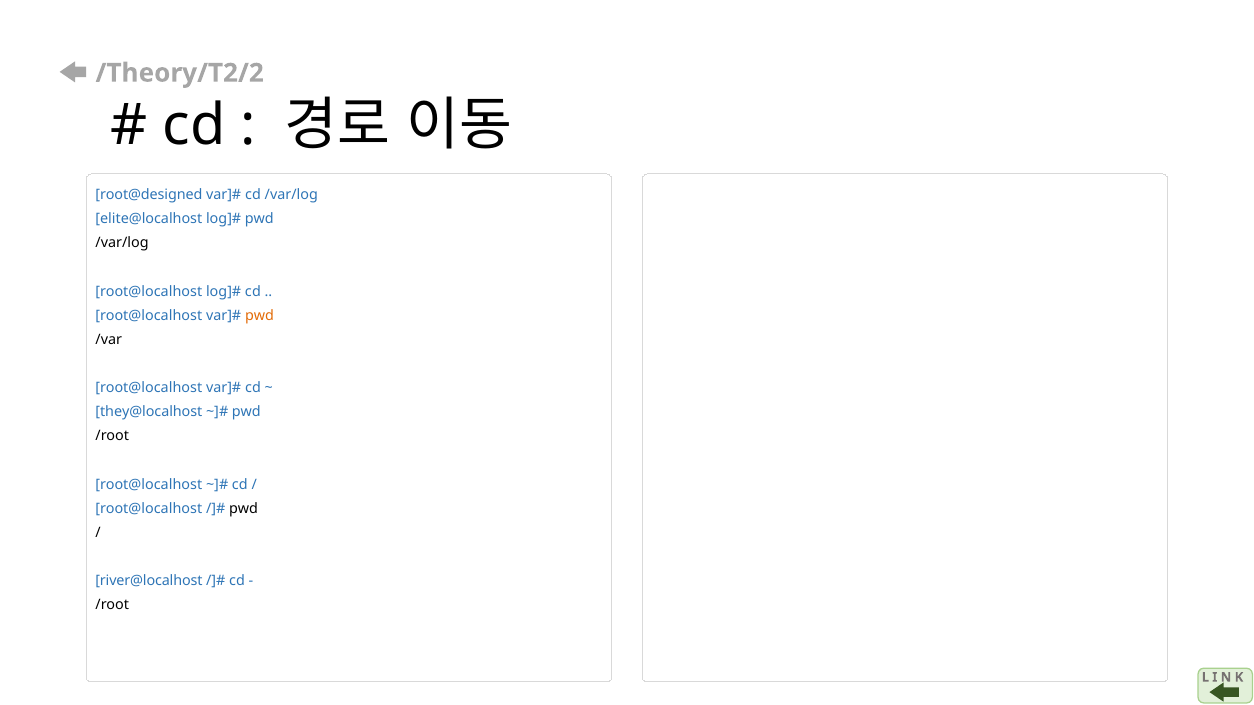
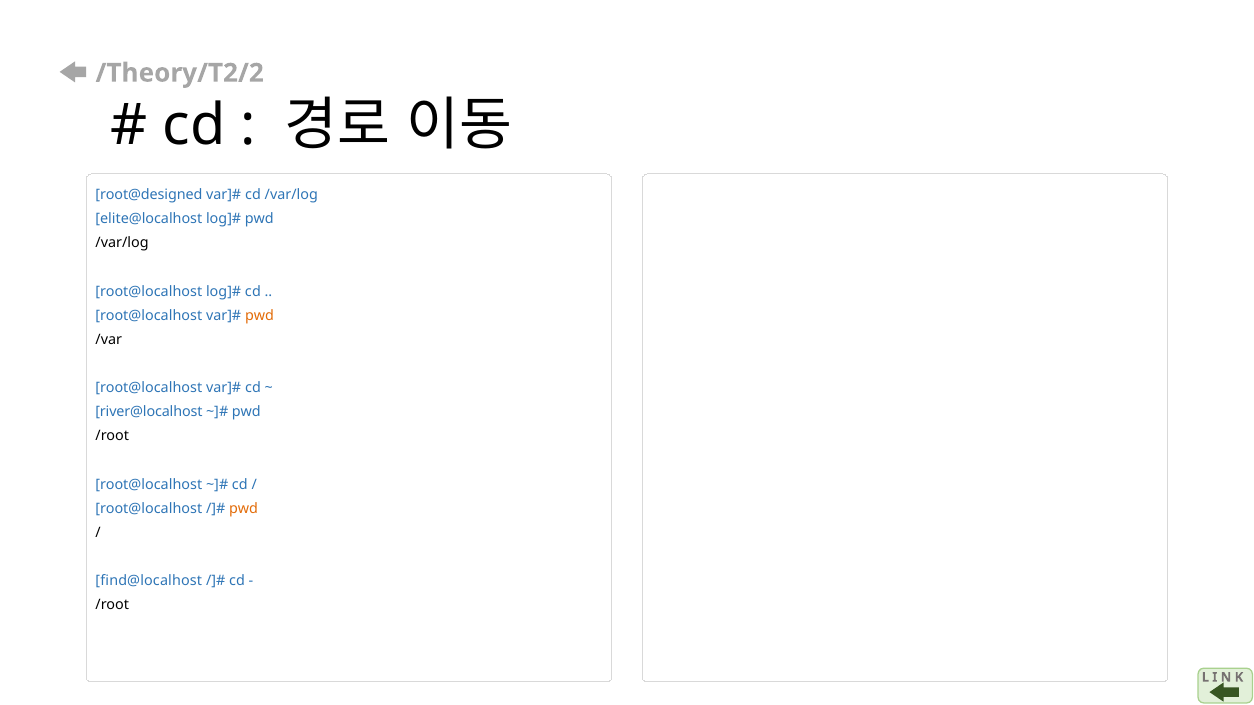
they@localhost: they@localhost -> river@localhost
pwd at (244, 509) colour: black -> orange
river@localhost: river@localhost -> find@localhost
